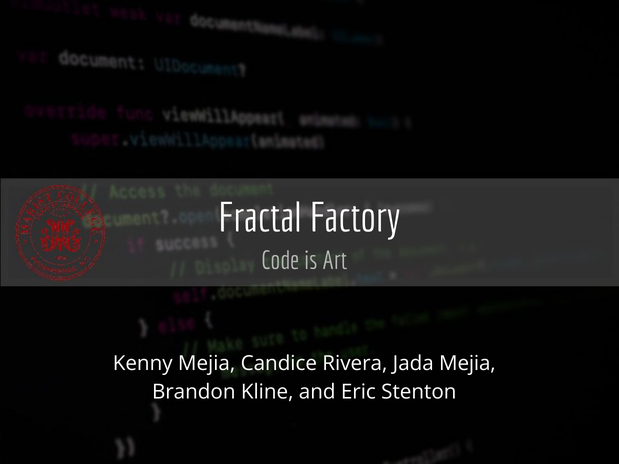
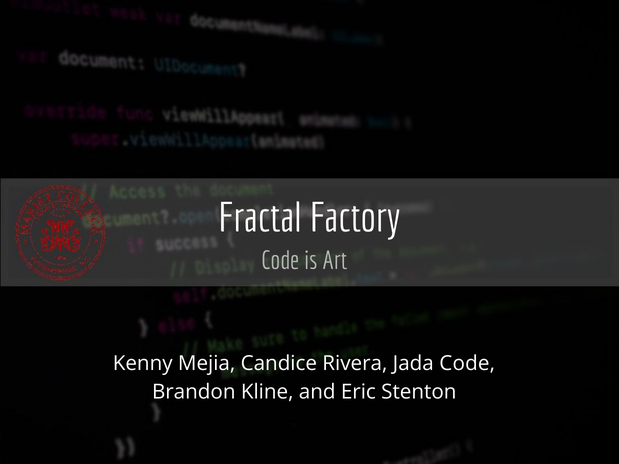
Jada Mejia: Mejia -> Code
